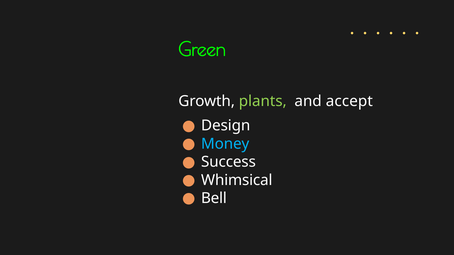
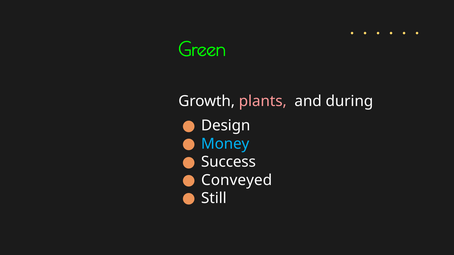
plants colour: light green -> pink
accept: accept -> during
Whimsical: Whimsical -> Conveyed
Bell: Bell -> Still
